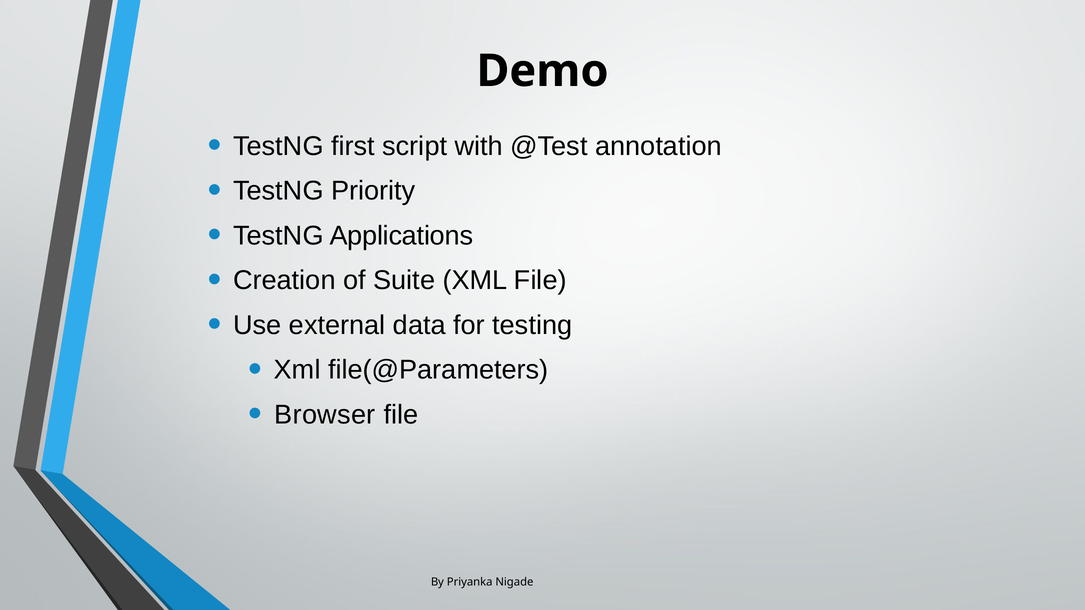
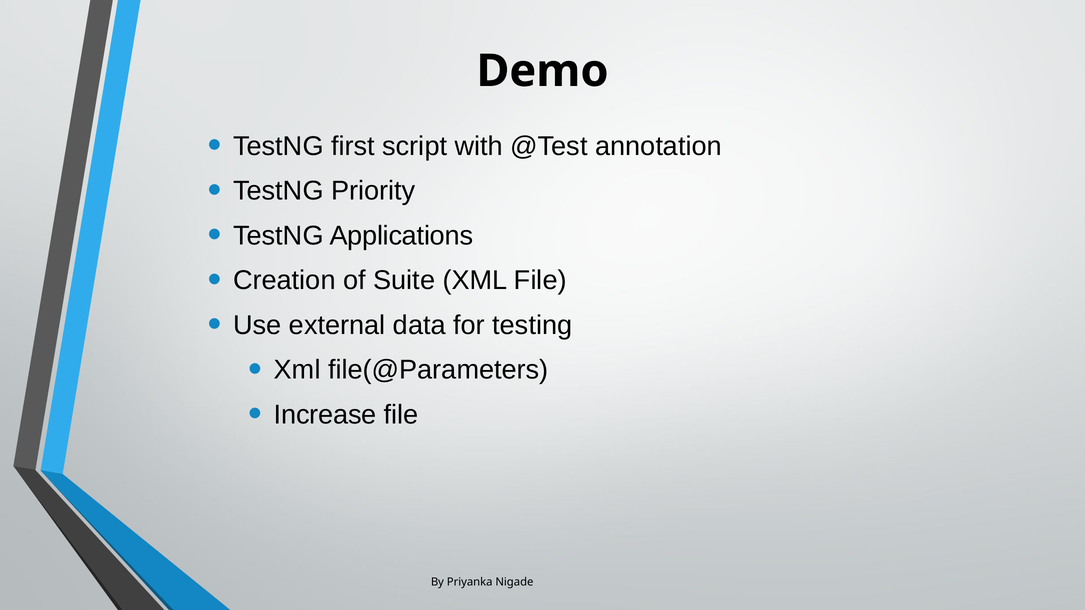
Browser: Browser -> Increase
